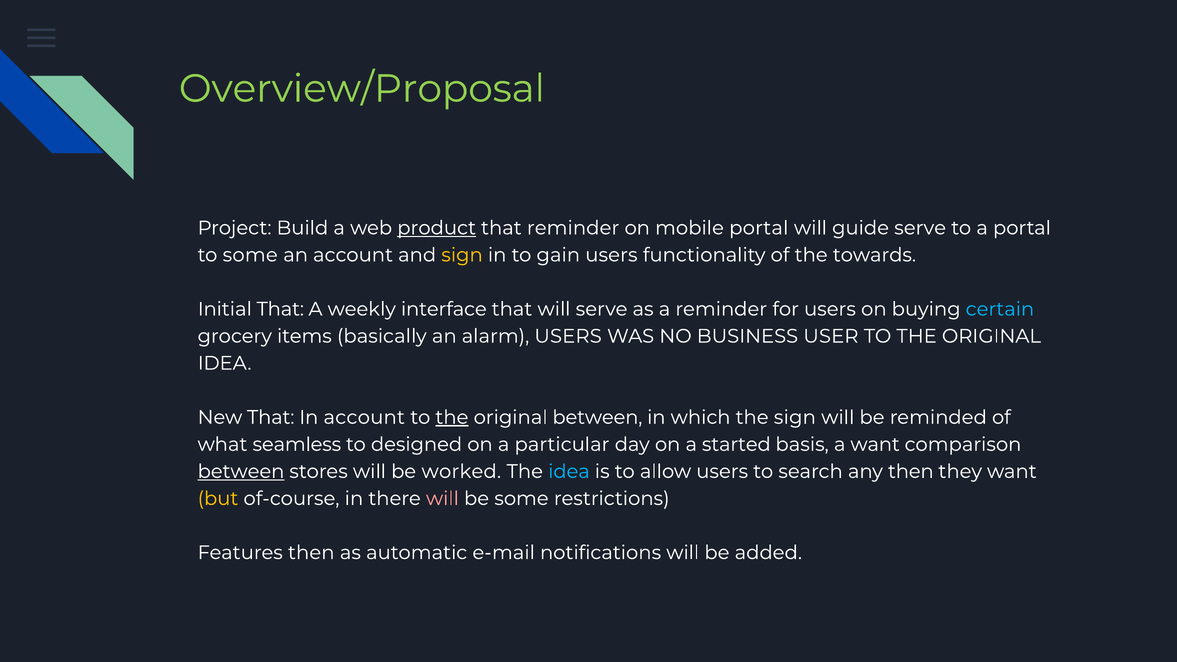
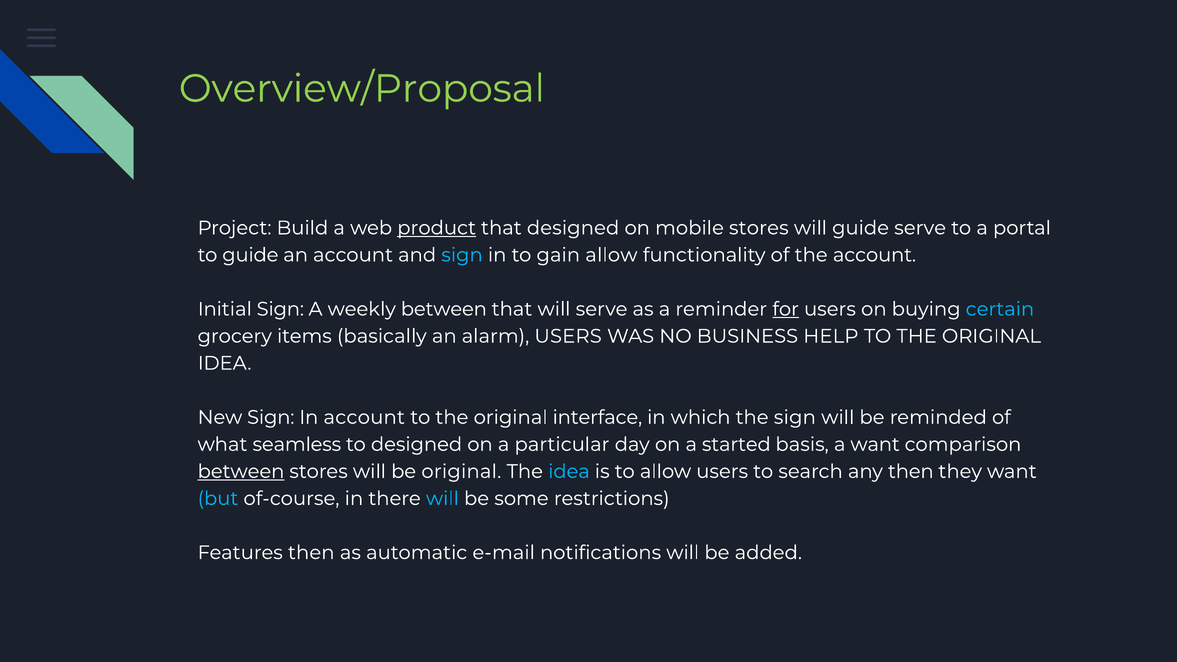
that reminder: reminder -> designed
mobile portal: portal -> stores
to some: some -> guide
sign at (462, 255) colour: yellow -> light blue
gain users: users -> allow
the towards: towards -> account
Initial That: That -> Sign
weekly interface: interface -> between
for underline: none -> present
USER: USER -> HELP
New That: That -> Sign
the at (452, 417) underline: present -> none
original between: between -> interface
be worked: worked -> original
but colour: yellow -> light blue
will at (442, 499) colour: pink -> light blue
